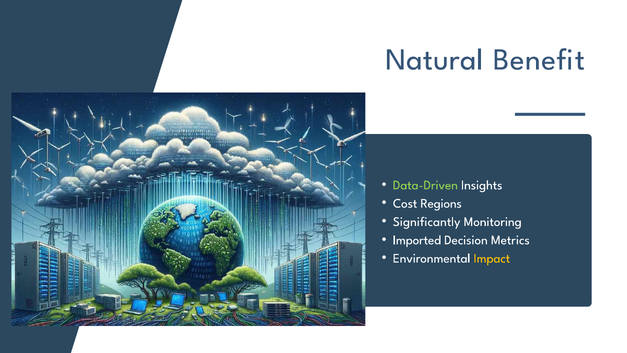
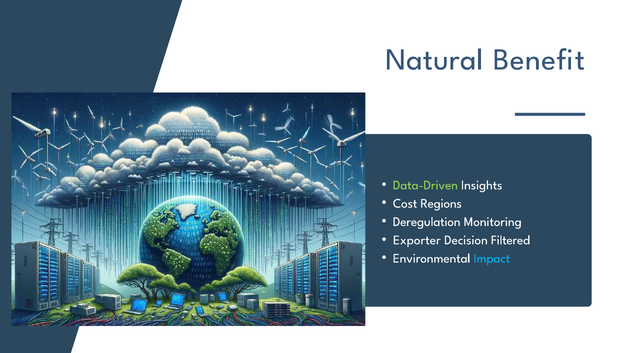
Significantly: Significantly -> Deregulation
Imported: Imported -> Exporter
Metrics: Metrics -> Filtered
Impact colour: yellow -> light blue
